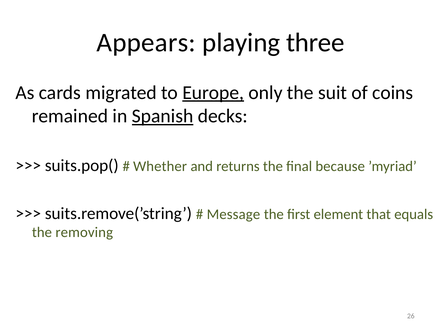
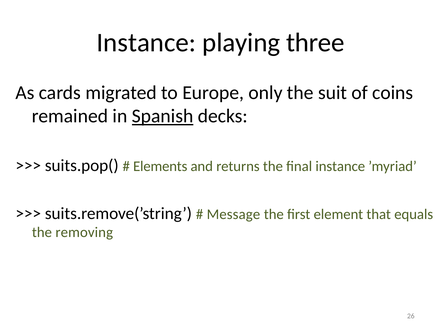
Appears at (146, 43): Appears -> Instance
Europe underline: present -> none
Whether: Whether -> Elements
final because: because -> instance
